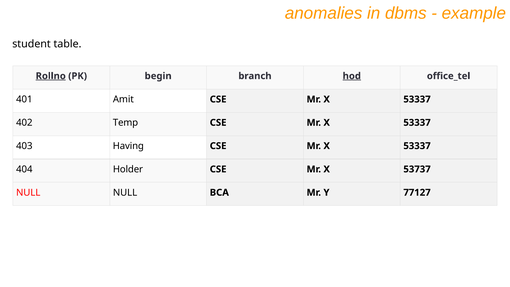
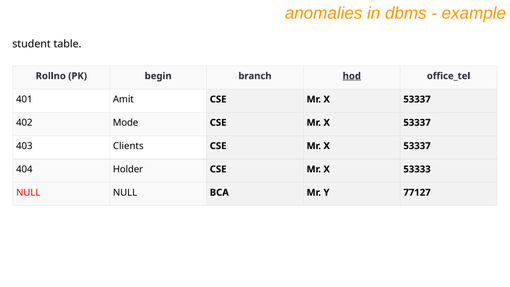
Rollno underline: present -> none
Temp: Temp -> Mode
Having: Having -> Clients
53737: 53737 -> 53333
